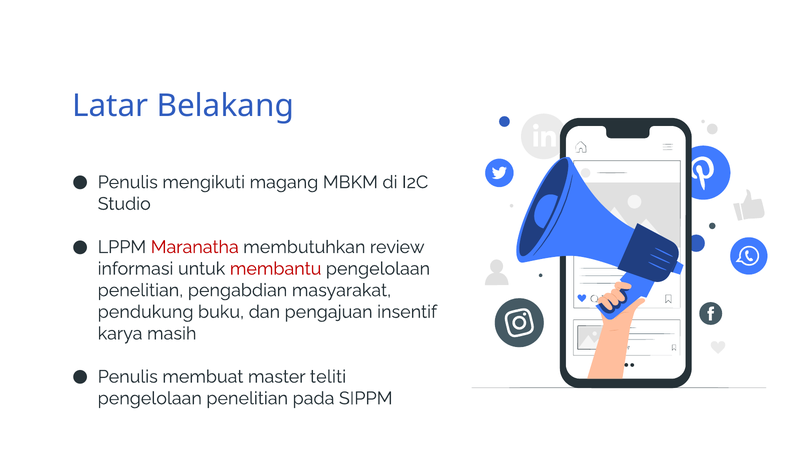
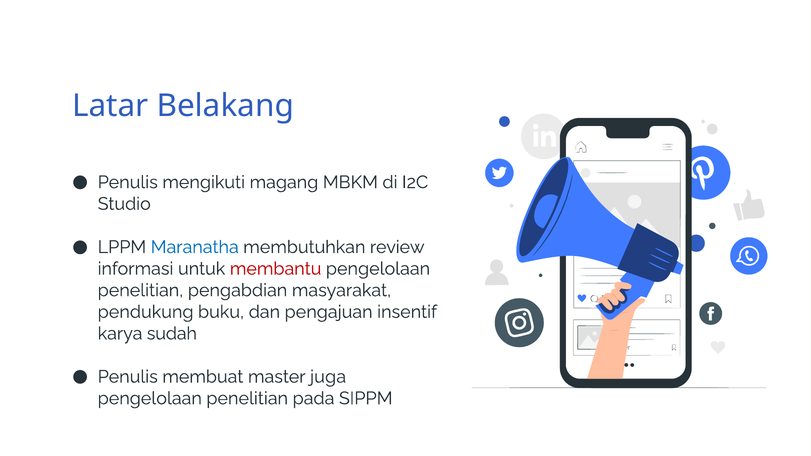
Maranatha colour: red -> blue
masih: masih -> sudah
teliti: teliti -> juga
